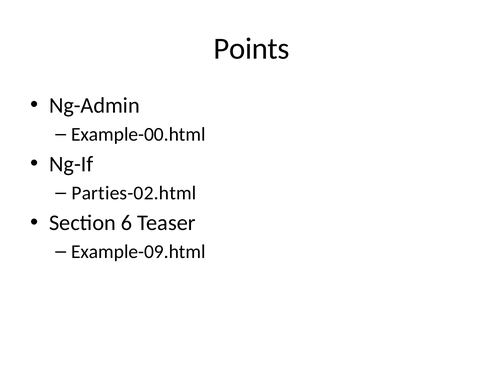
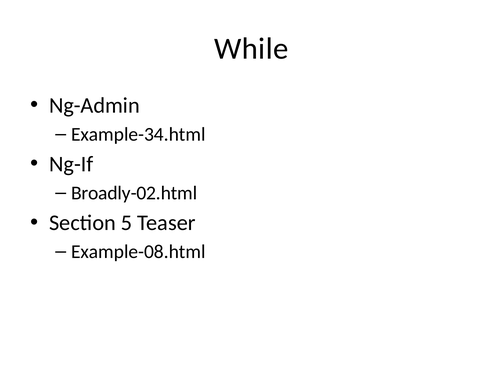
Points: Points -> While
Example-00.html: Example-00.html -> Example-34.html
Parties-02.html: Parties-02.html -> Broadly-02.html
6: 6 -> 5
Example-09.html: Example-09.html -> Example-08.html
